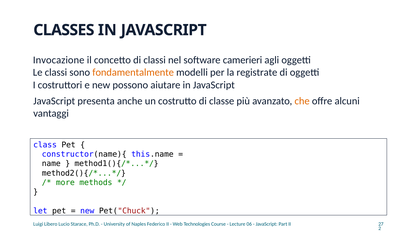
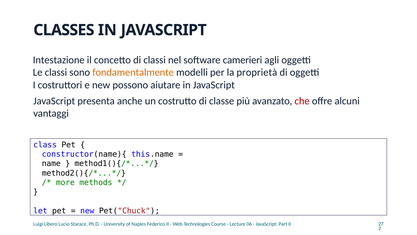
Invocazione: Invocazione -> Intestazione
registrate: registrate -> proprietà
che colour: orange -> red
